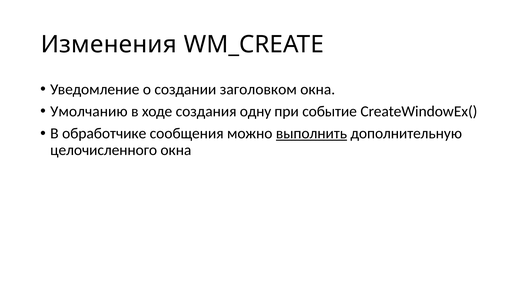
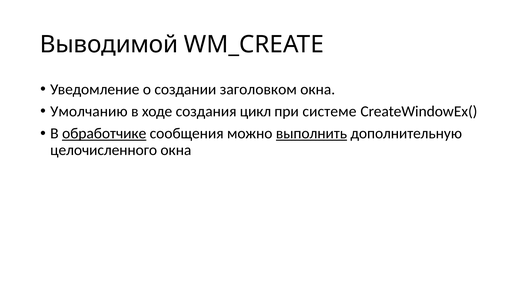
Изменения: Изменения -> Выводимой
одну: одну -> цикл
событие: событие -> системе
обработчике underline: none -> present
